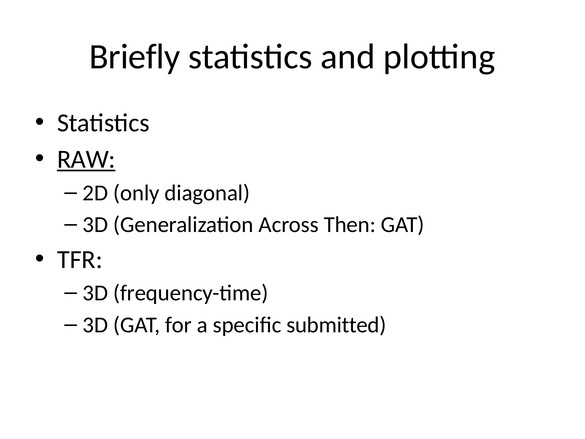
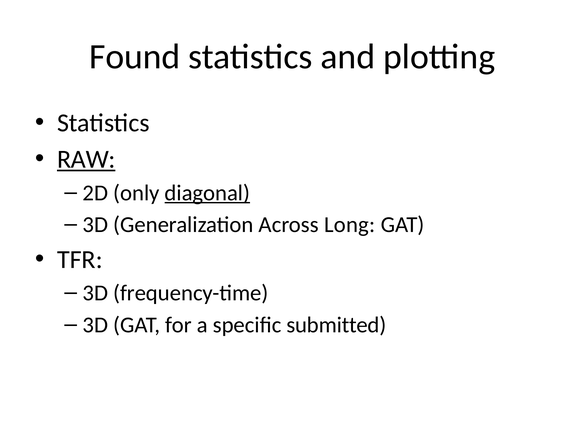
Briefly: Briefly -> Found
diagonal underline: none -> present
Then: Then -> Long
